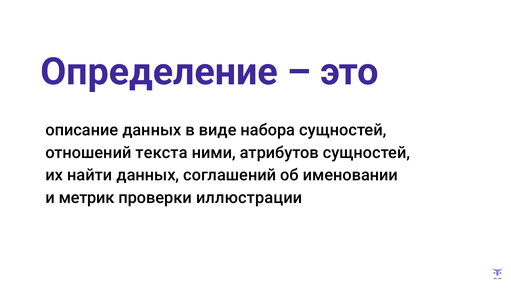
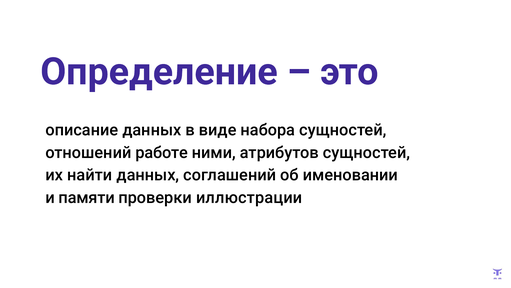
текста: текста -> работе
метрик: метрик -> памяти
